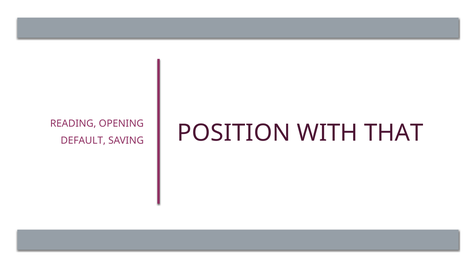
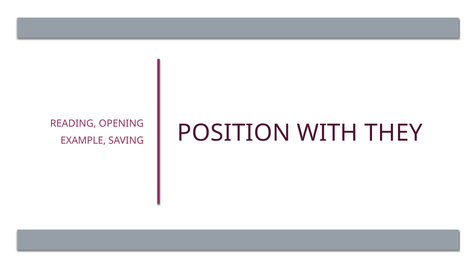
THAT: THAT -> THEY
DEFAULT: DEFAULT -> EXAMPLE
